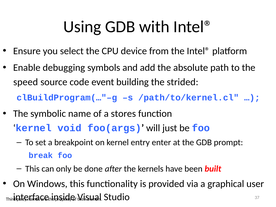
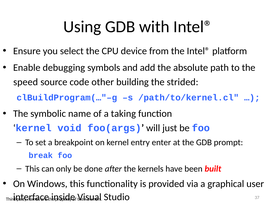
event: event -> other
stores: stores -> taking
